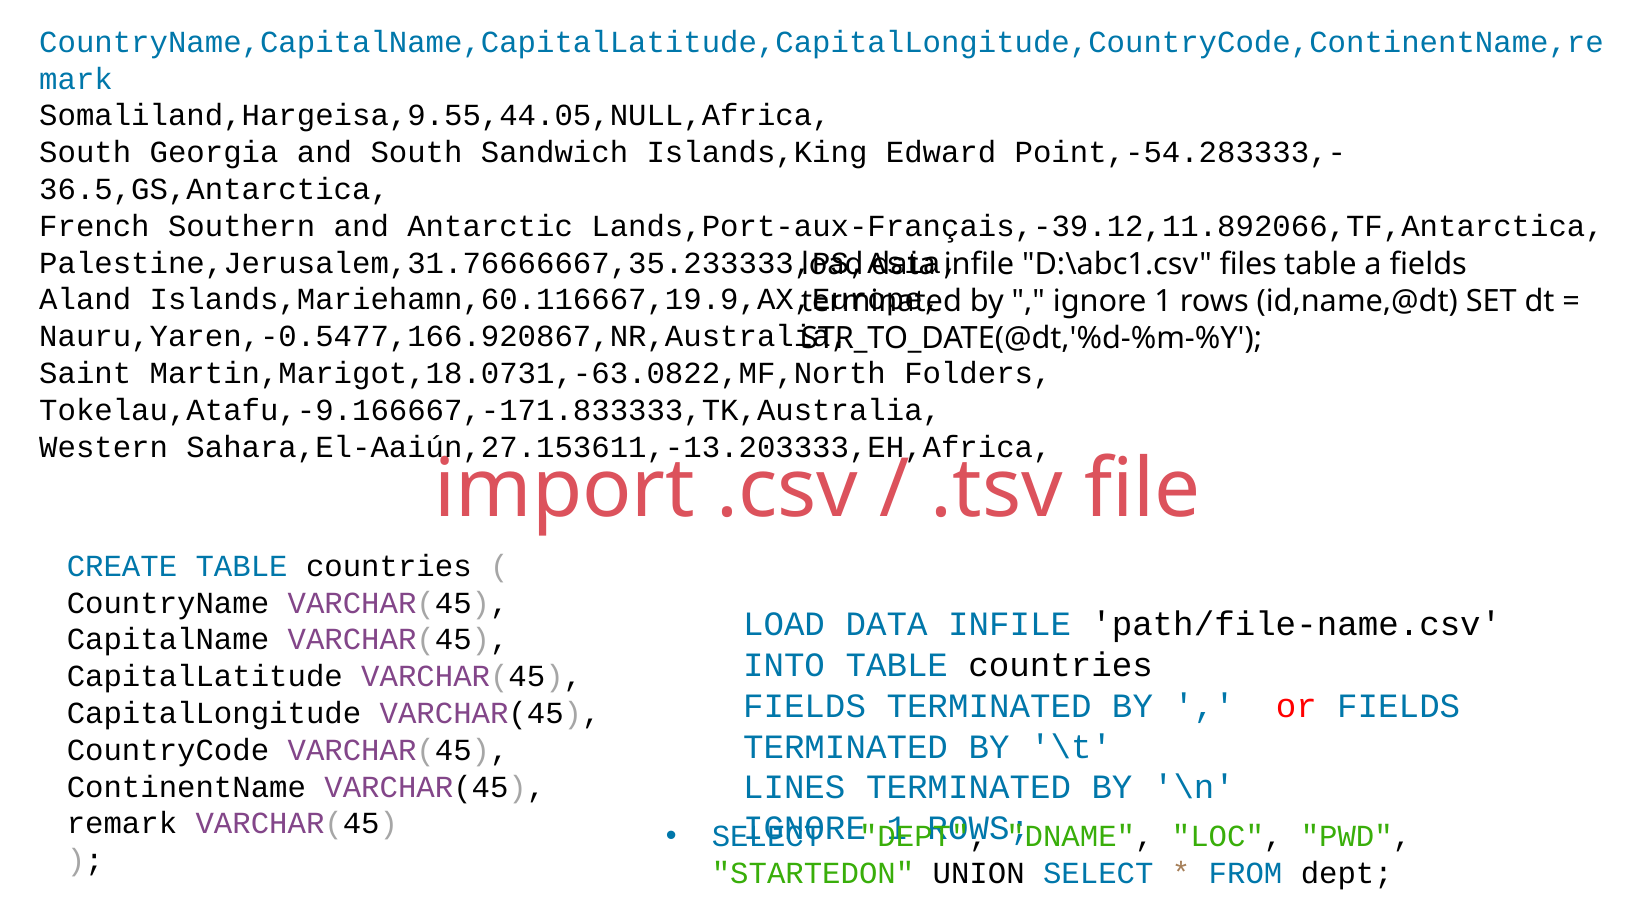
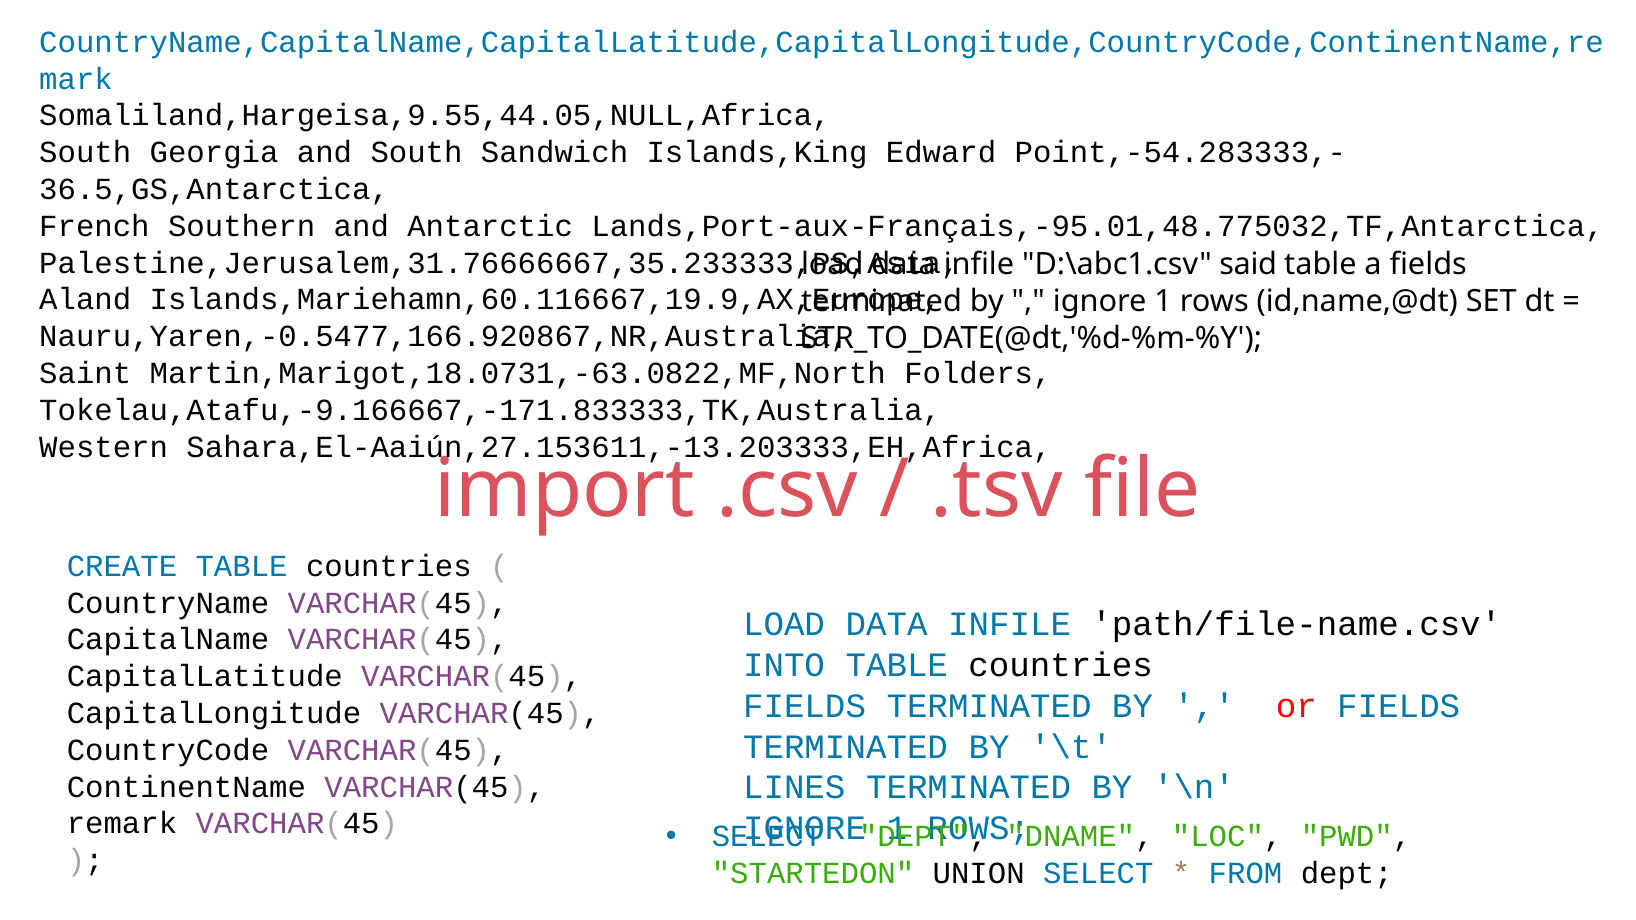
Lands,Port-aux-Français,-39.12,11.892066,TF,Antarctica: Lands,Port-aux-Français,-39.12,11.892066,TF,Antarctica -> Lands,Port-aux-Français,-95.01,48.775032,TF,Antarctica
files: files -> said
